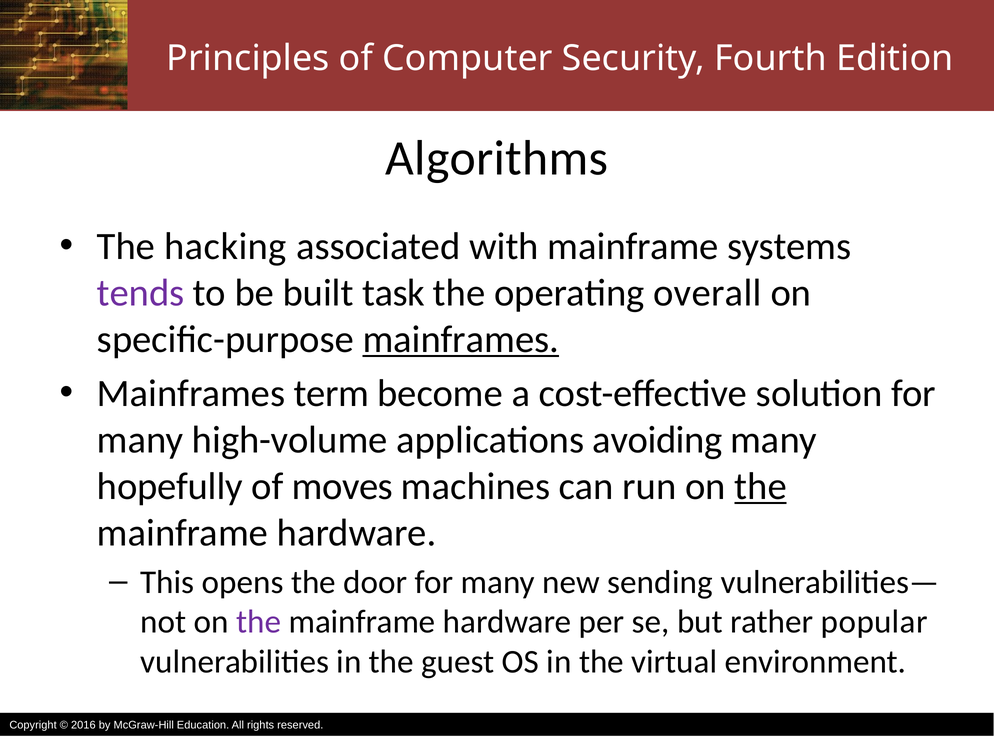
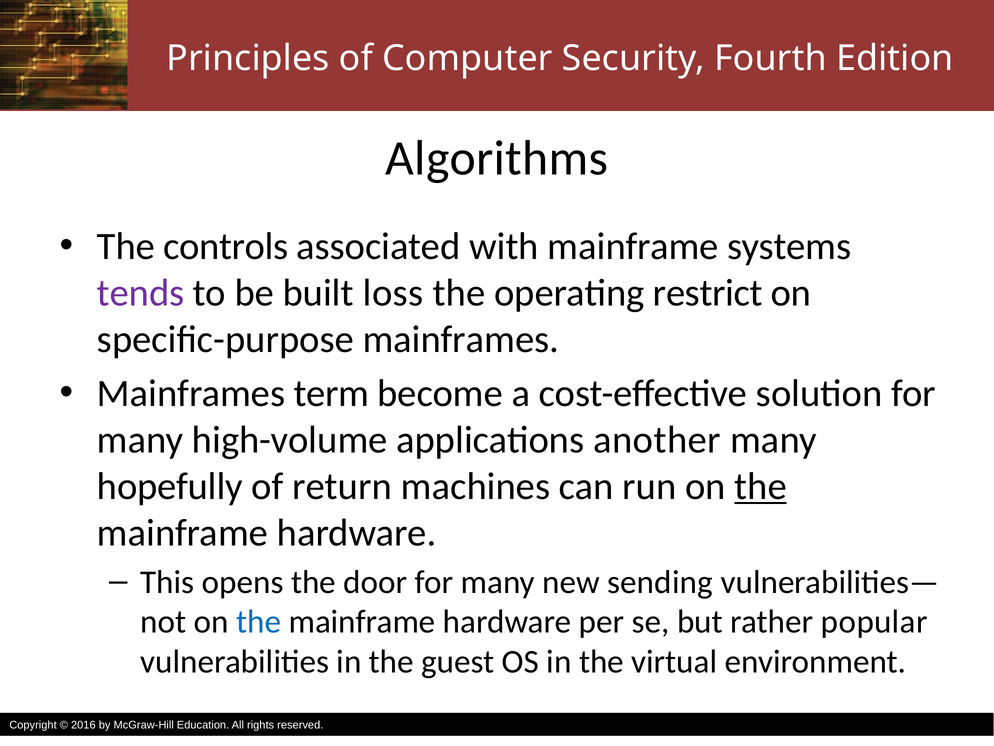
hacking: hacking -> controls
task: task -> loss
overall: overall -> restrict
mainframes at (461, 339) underline: present -> none
avoiding: avoiding -> another
moves: moves -> return
the at (259, 622) colour: purple -> blue
